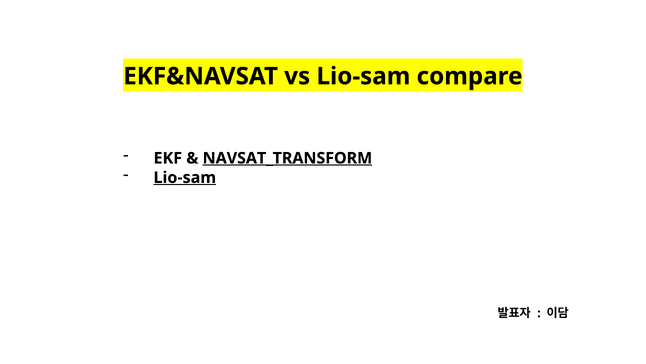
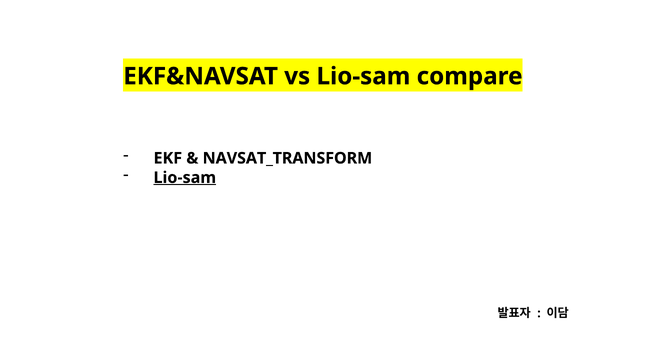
NAVSAT_TRANSFORM underline: present -> none
